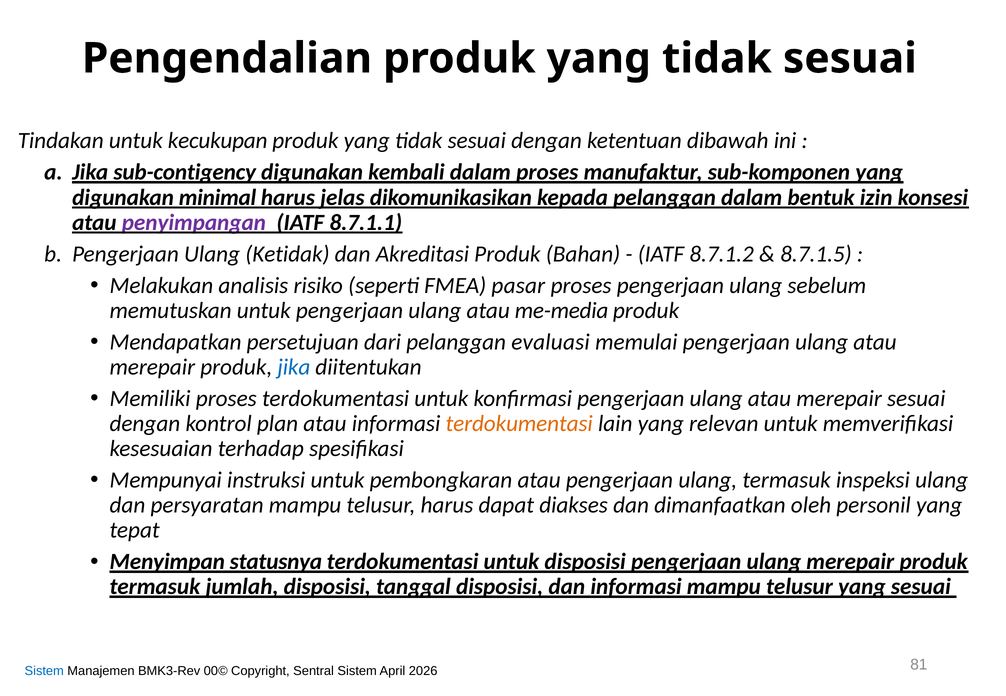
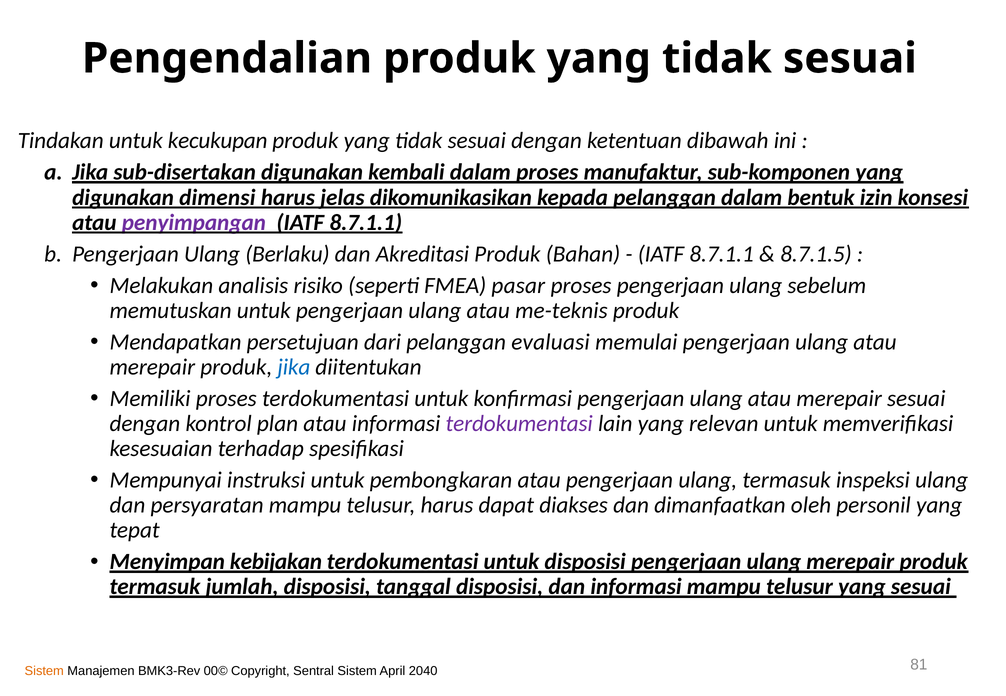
sub-contigency: sub-contigency -> sub-disertakan
minimal: minimal -> dimensi
Ketidak: Ketidak -> Berlaku
8.7.1.2 at (722, 254): 8.7.1.2 -> 8.7.1.1
me-media: me-media -> me-teknis
terdokumentasi at (519, 424) colour: orange -> purple
statusnya: statusnya -> kebijakan
Sistem at (44, 671) colour: blue -> orange
2026: 2026 -> 2040
